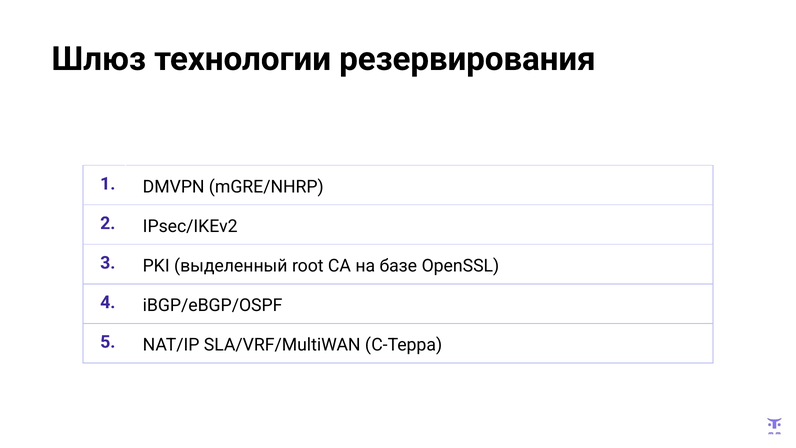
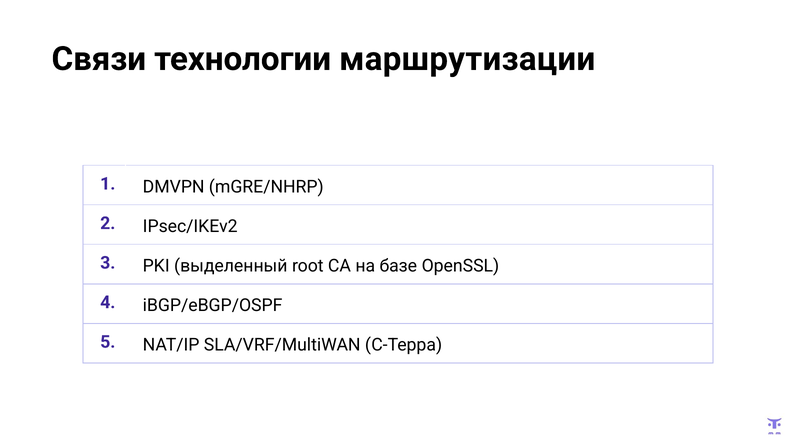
Шлюз: Шлюз -> Связи
резервирования: резервирования -> маршрутизации
